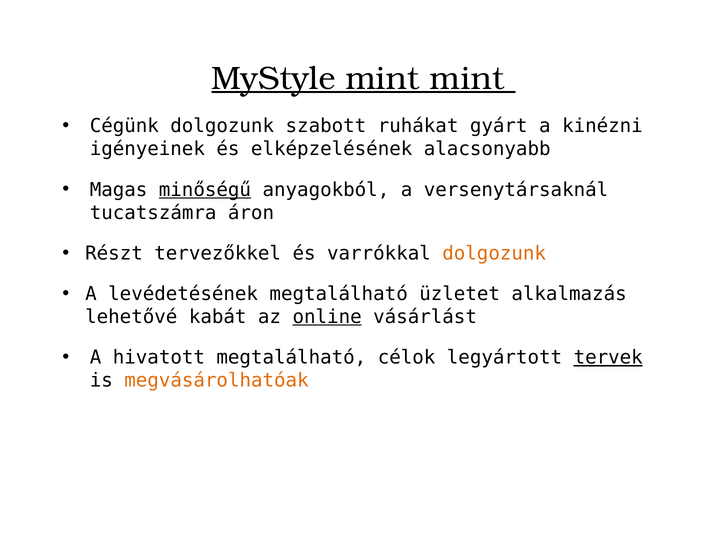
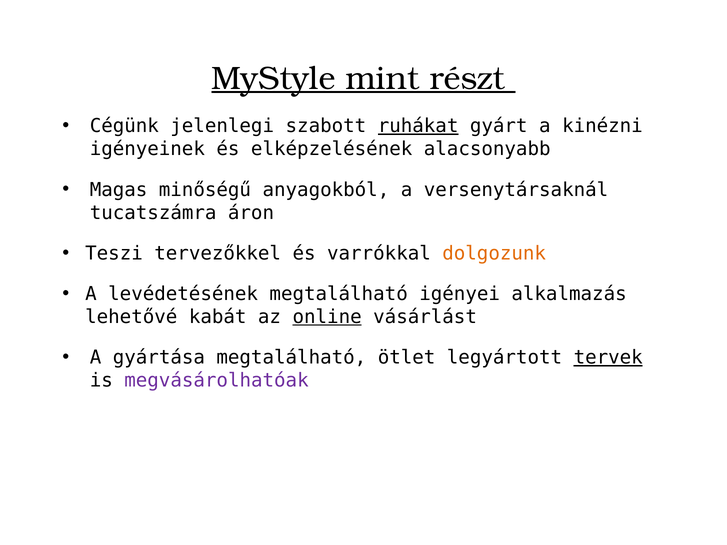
mint mint: mint -> részt
Cégünk dolgozunk: dolgozunk -> jelenlegi
ruhákat underline: none -> present
minőségű underline: present -> none
Részt: Részt -> Teszi
üzletet: üzletet -> igényei
hivatott: hivatott -> gyártása
célok: célok -> ötlet
megvásárolhatóak colour: orange -> purple
